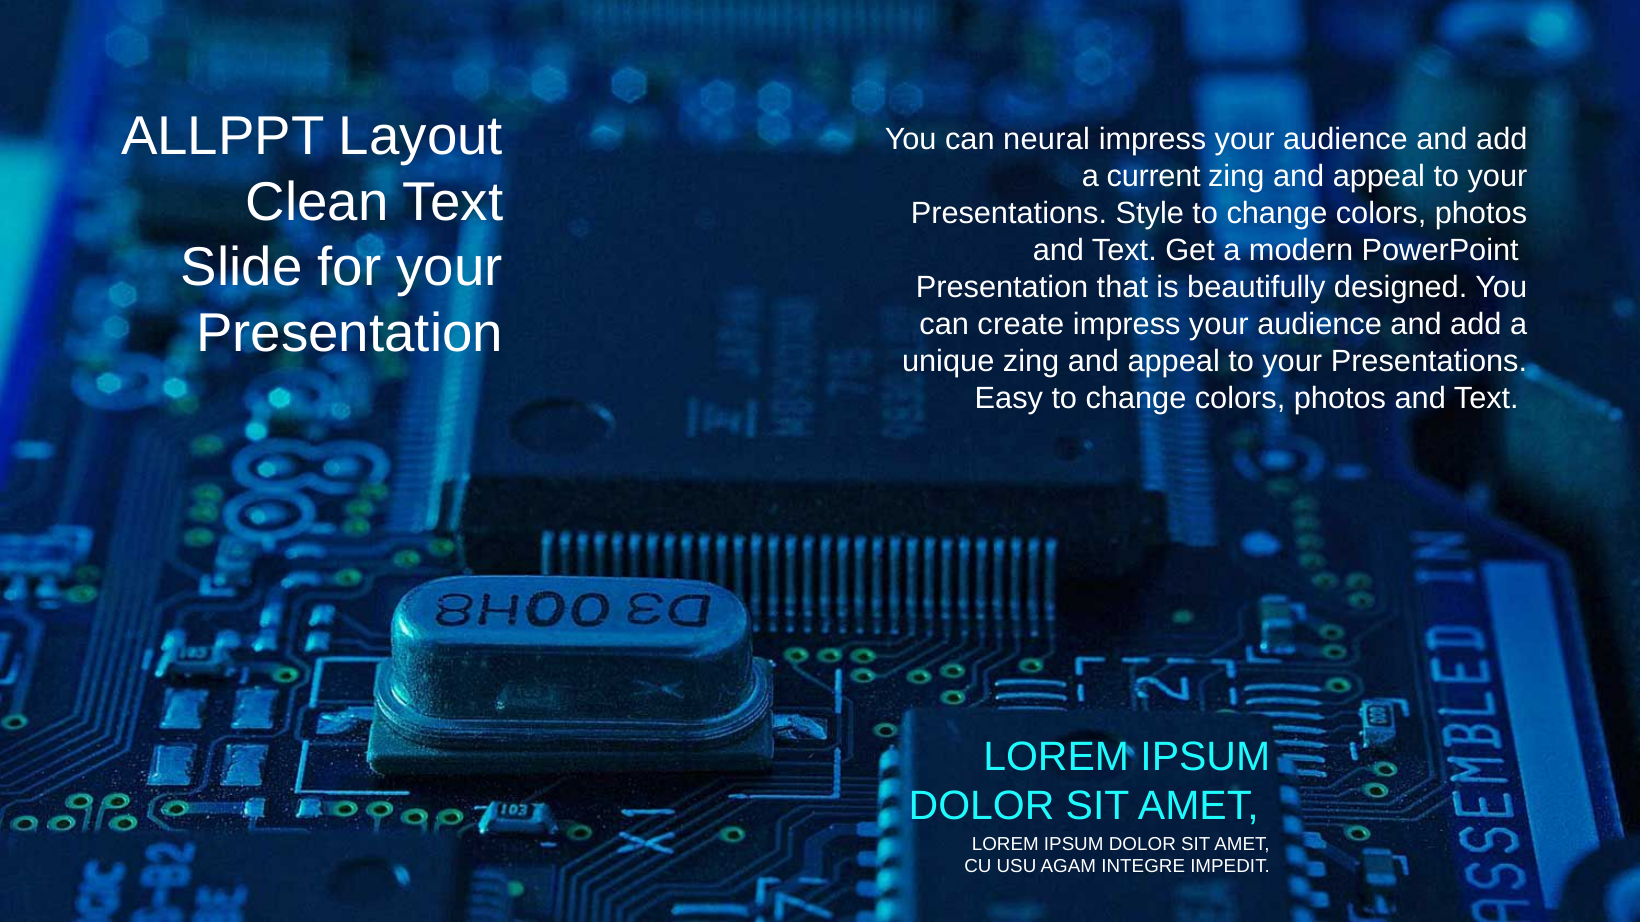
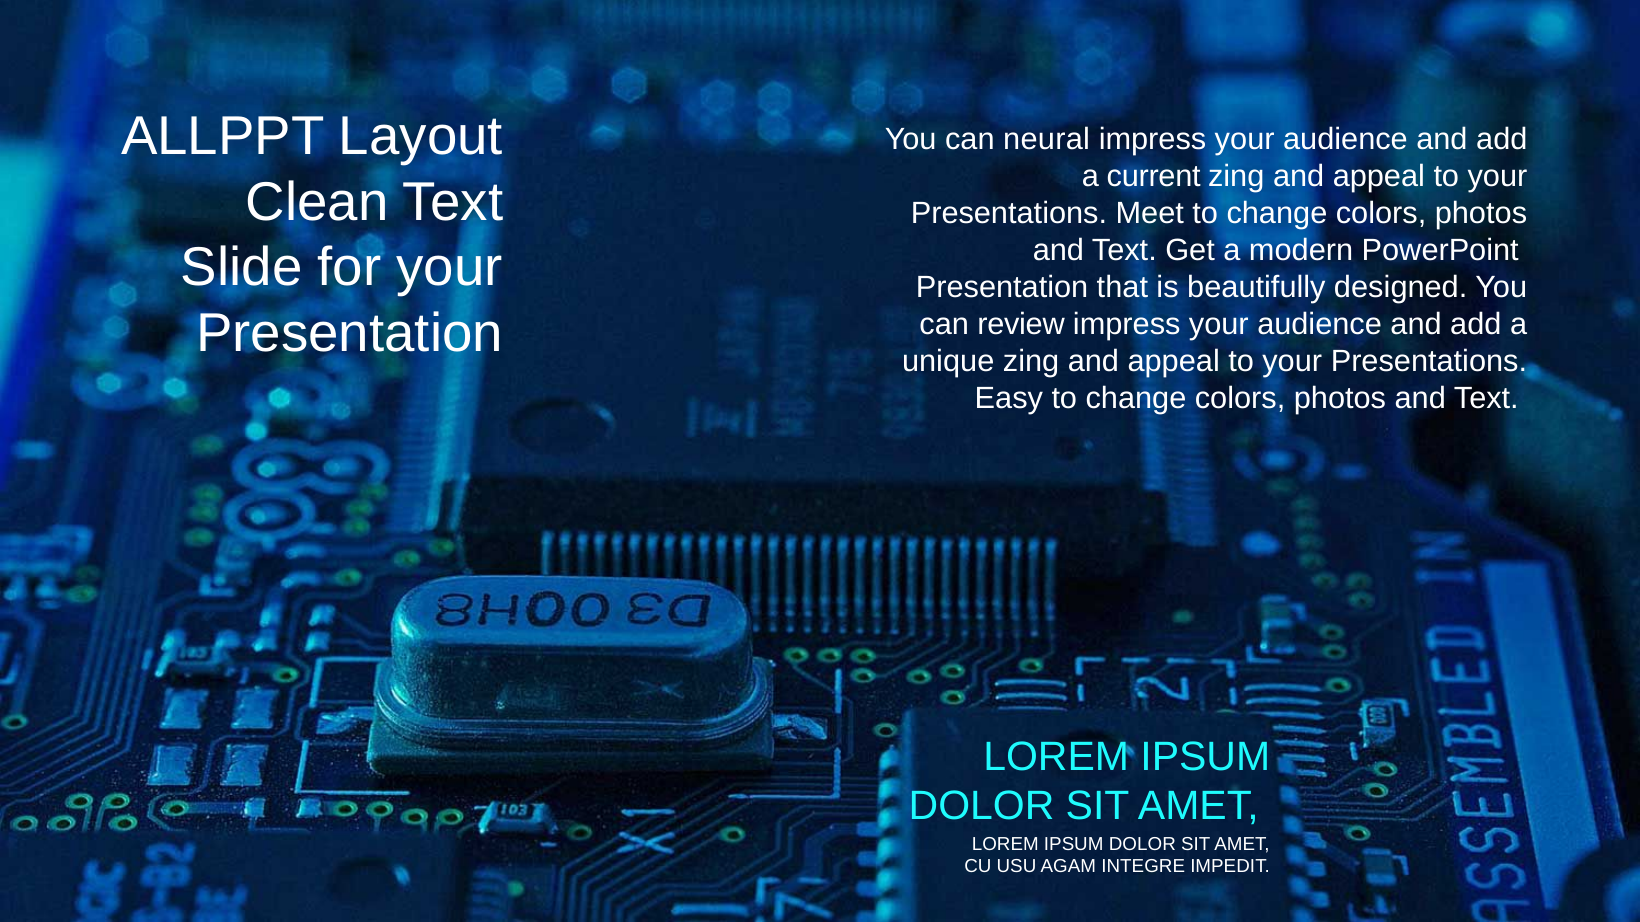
Style: Style -> Meet
create: create -> review
